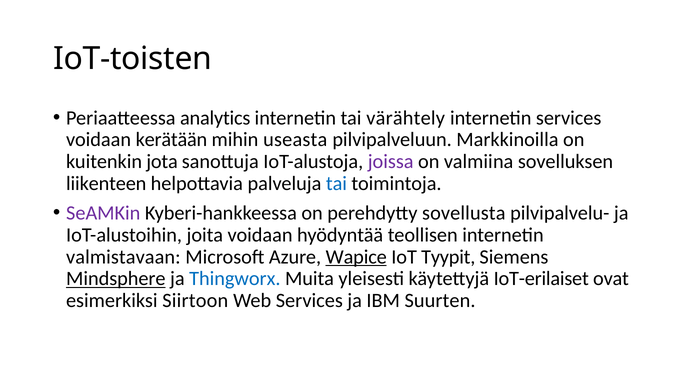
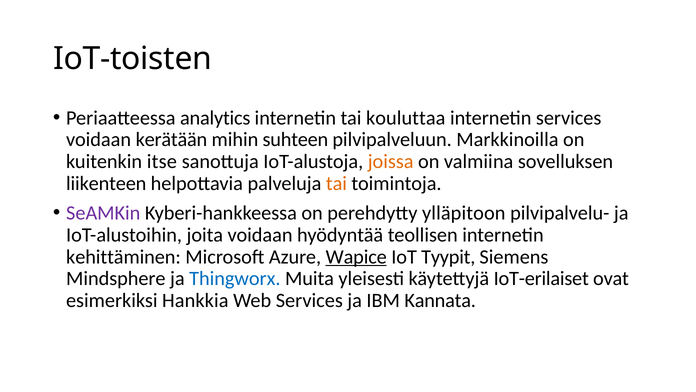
värähtely: värähtely -> kouluttaa
useasta: useasta -> suhteen
jota: jota -> itse
joissa colour: purple -> orange
tai at (336, 183) colour: blue -> orange
sovellusta: sovellusta -> ylläpitoon
valmistavaan: valmistavaan -> kehittäminen
Mindsphere underline: present -> none
Siirtoon: Siirtoon -> Hankkia
Suurten: Suurten -> Kannata
